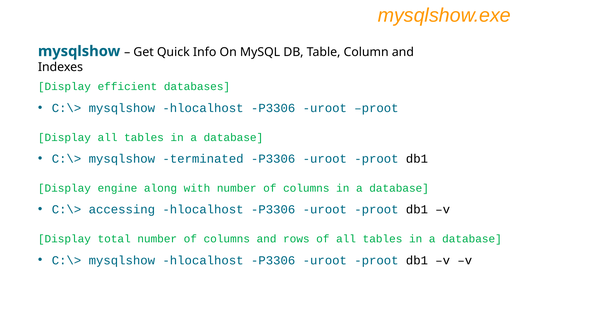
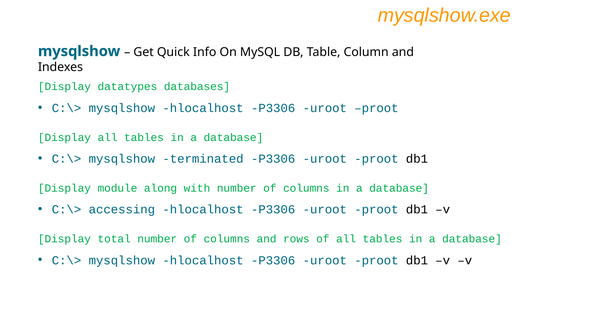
efficient: efficient -> datatypes
engine: engine -> module
